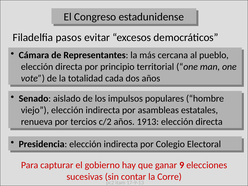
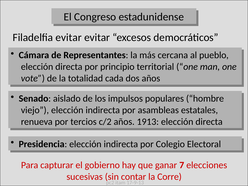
Filadelfia pasos: pasos -> evitar
9: 9 -> 7
